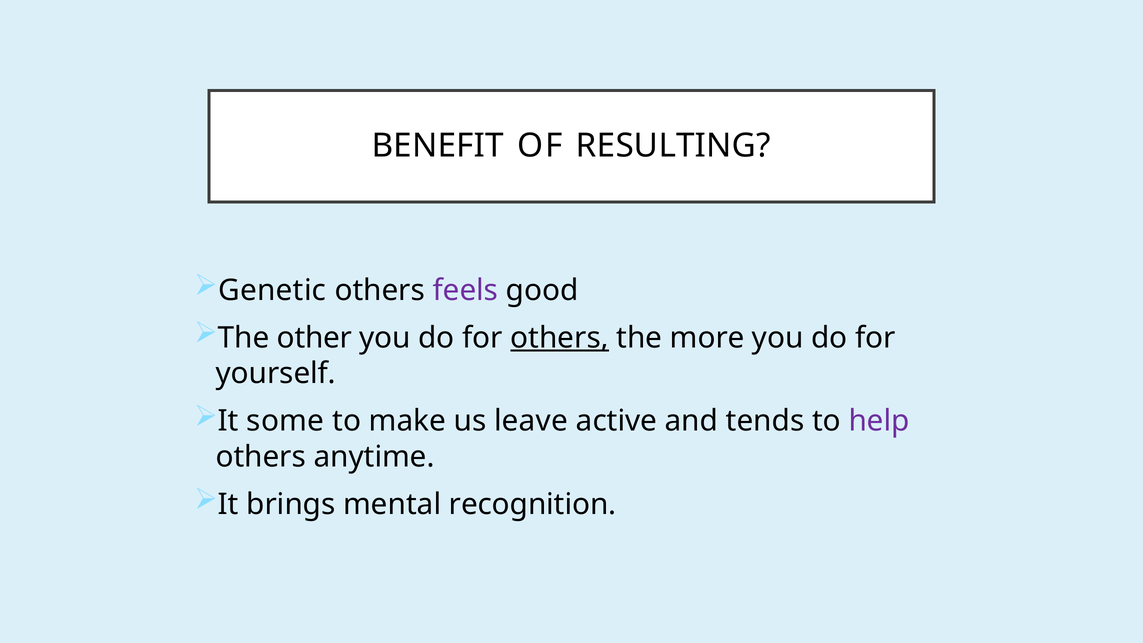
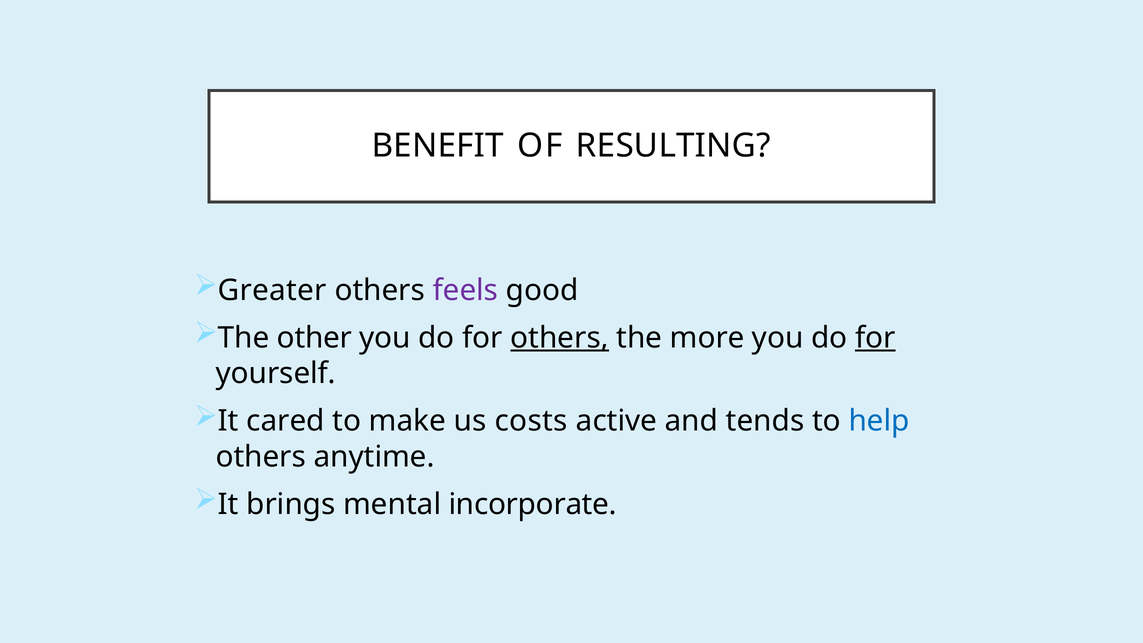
Genetic: Genetic -> Greater
for at (875, 338) underline: none -> present
some: some -> cared
leave: leave -> costs
help colour: purple -> blue
recognition: recognition -> incorporate
